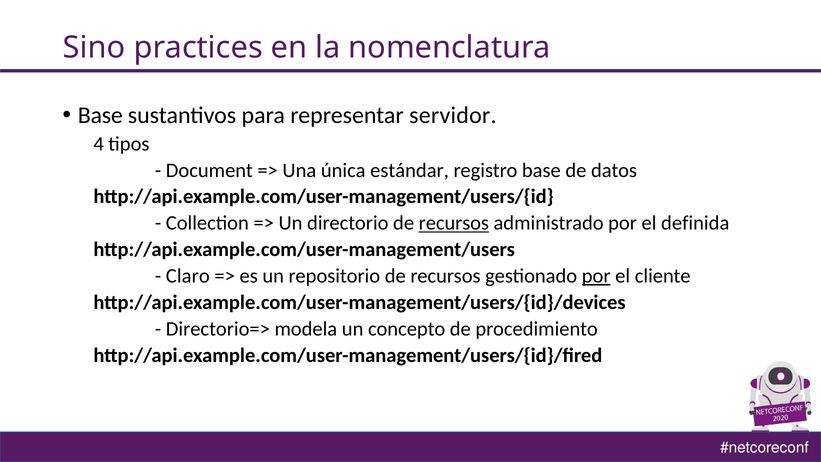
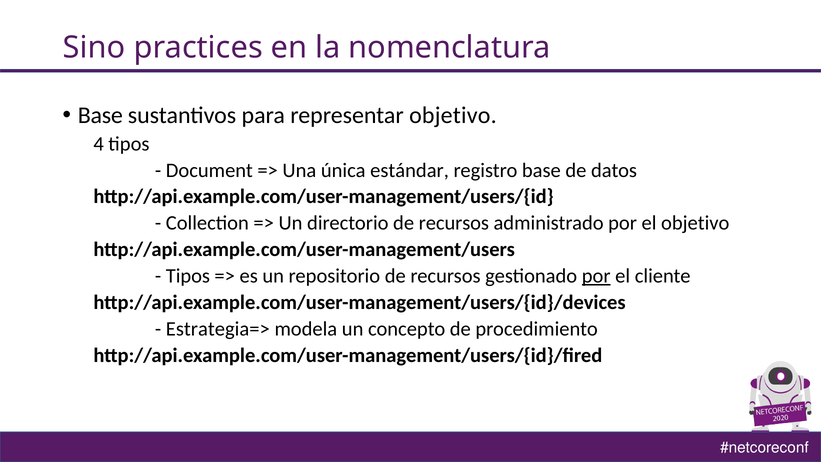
representar servidor: servidor -> objetivo
recursos at (454, 223) underline: present -> none
el definida: definida -> objetivo
Claro at (188, 276): Claro -> Tipos
Directorio=>: Directorio=> -> Estrategia=>
